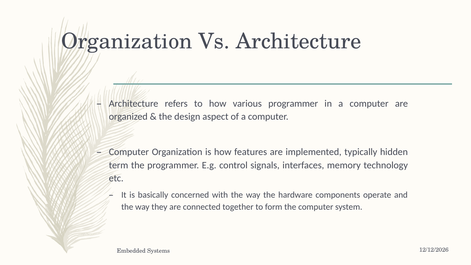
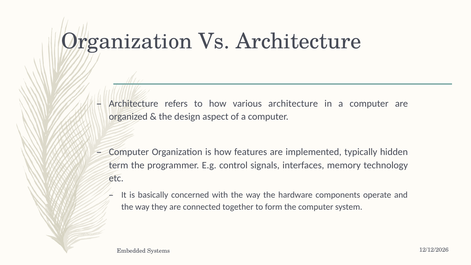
various programmer: programmer -> architecture
